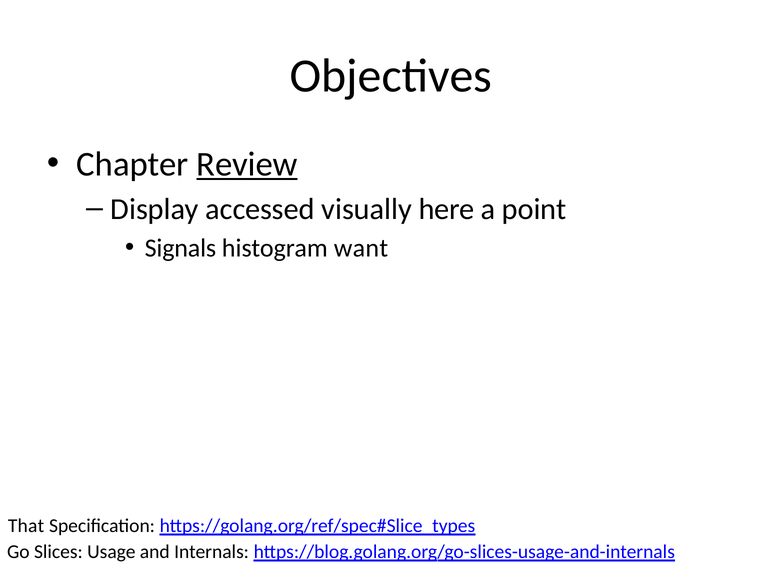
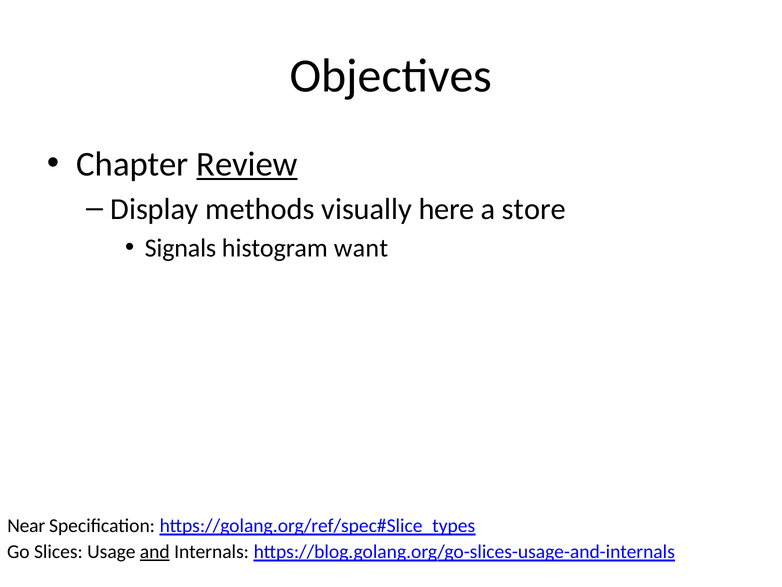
accessed: accessed -> methods
point: point -> store
That: That -> Near
and underline: none -> present
